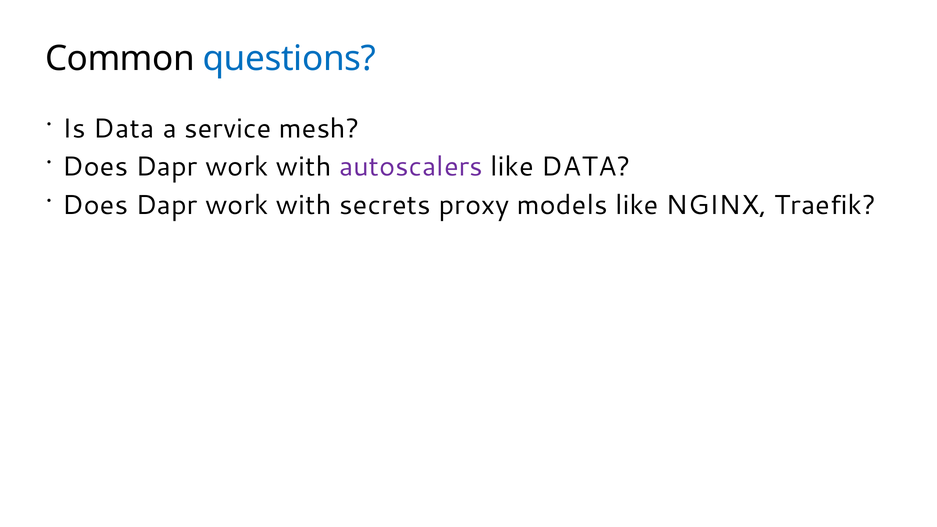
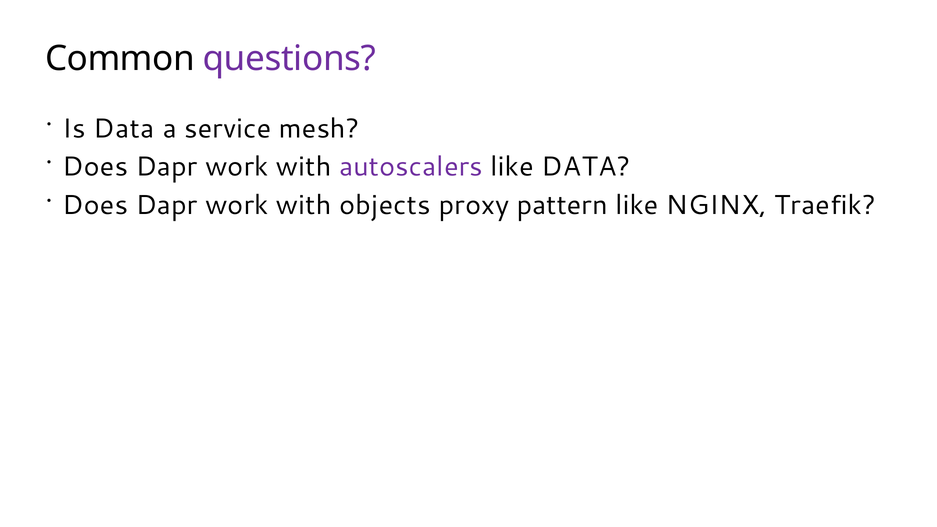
questions colour: blue -> purple
secrets: secrets -> objects
models: models -> pattern
